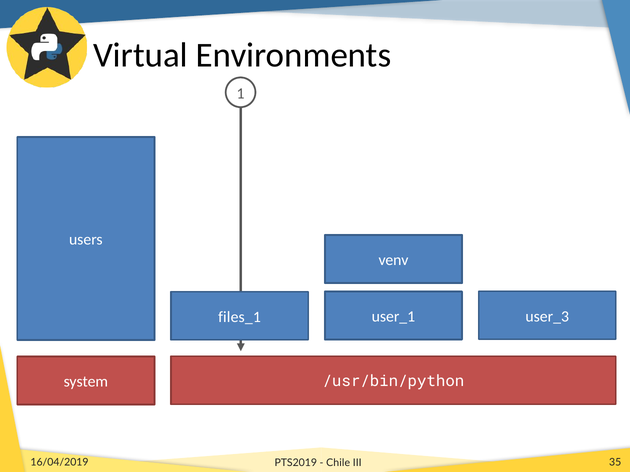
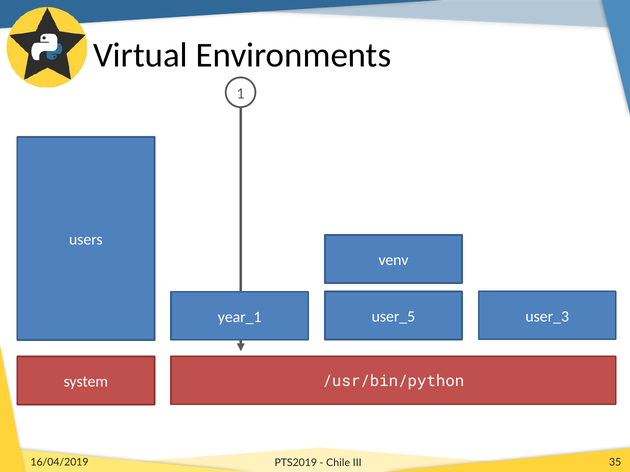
user_1: user_1 -> user_5
files_1: files_1 -> year_1
